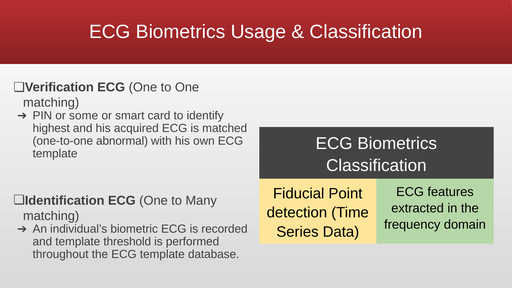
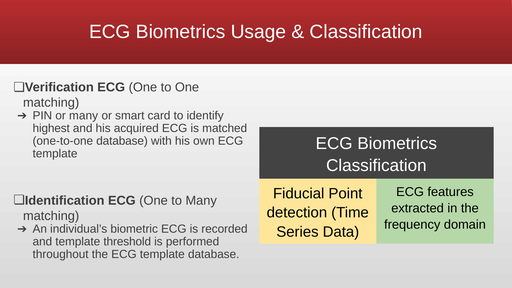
or some: some -> many
one-to-one abnormal: abnormal -> database
